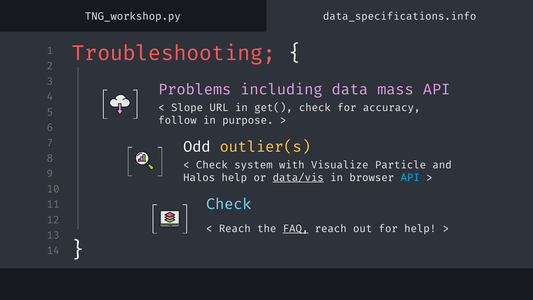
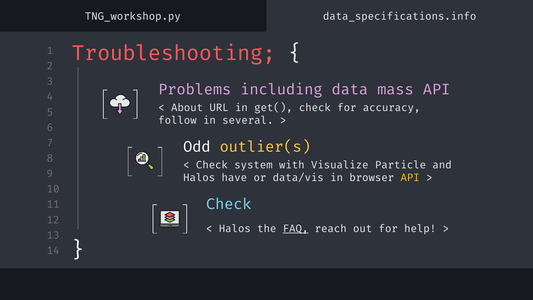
Slope: Slope -> About
purpose: purpose -> several
Halos help: help -> have
data/vis underline: present -> none
API at (410, 177) colour: light blue -> yellow
Reach at (235, 229): Reach -> Halos
